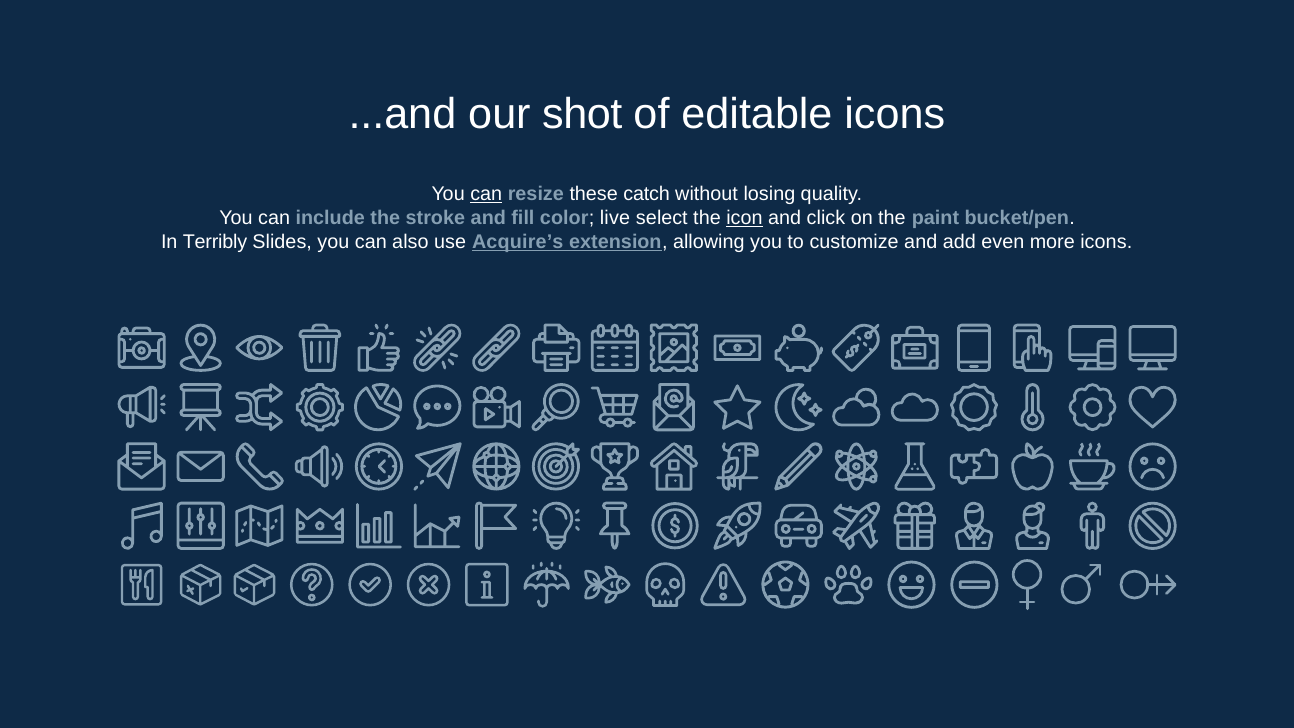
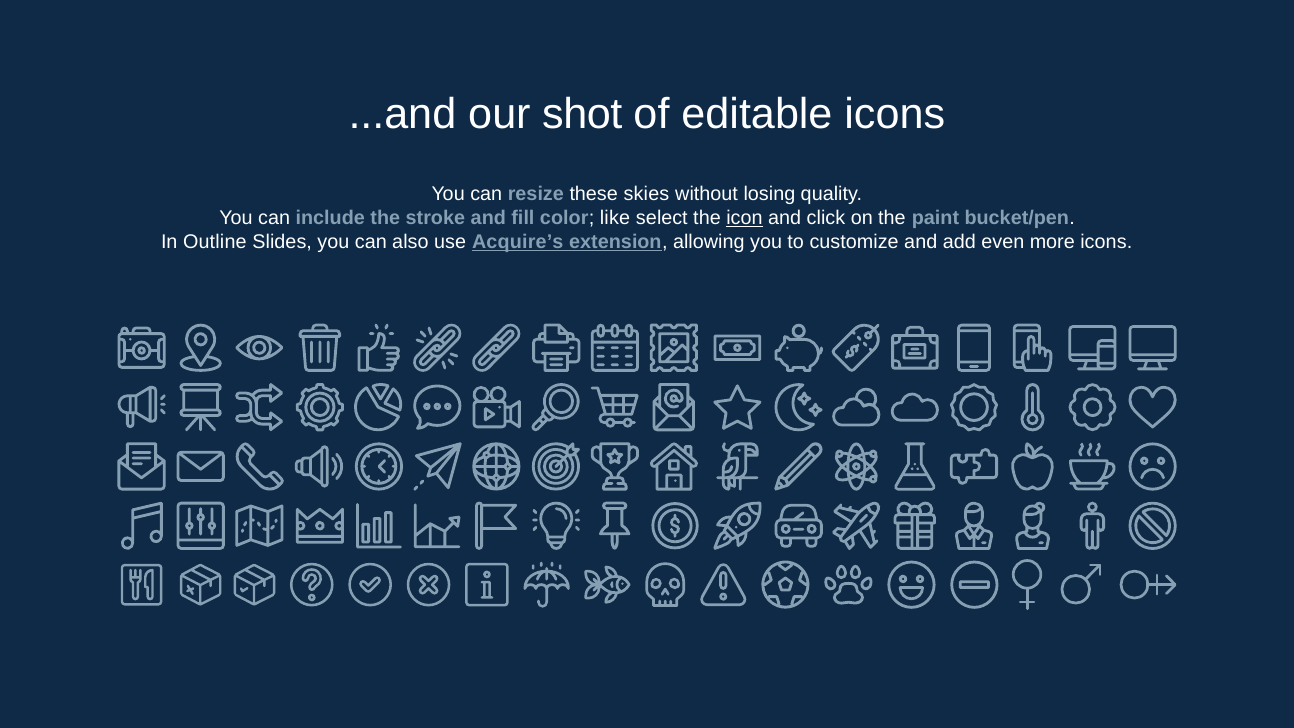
can at (486, 194) underline: present -> none
catch: catch -> skies
live: live -> like
Terribly: Terribly -> Outline
